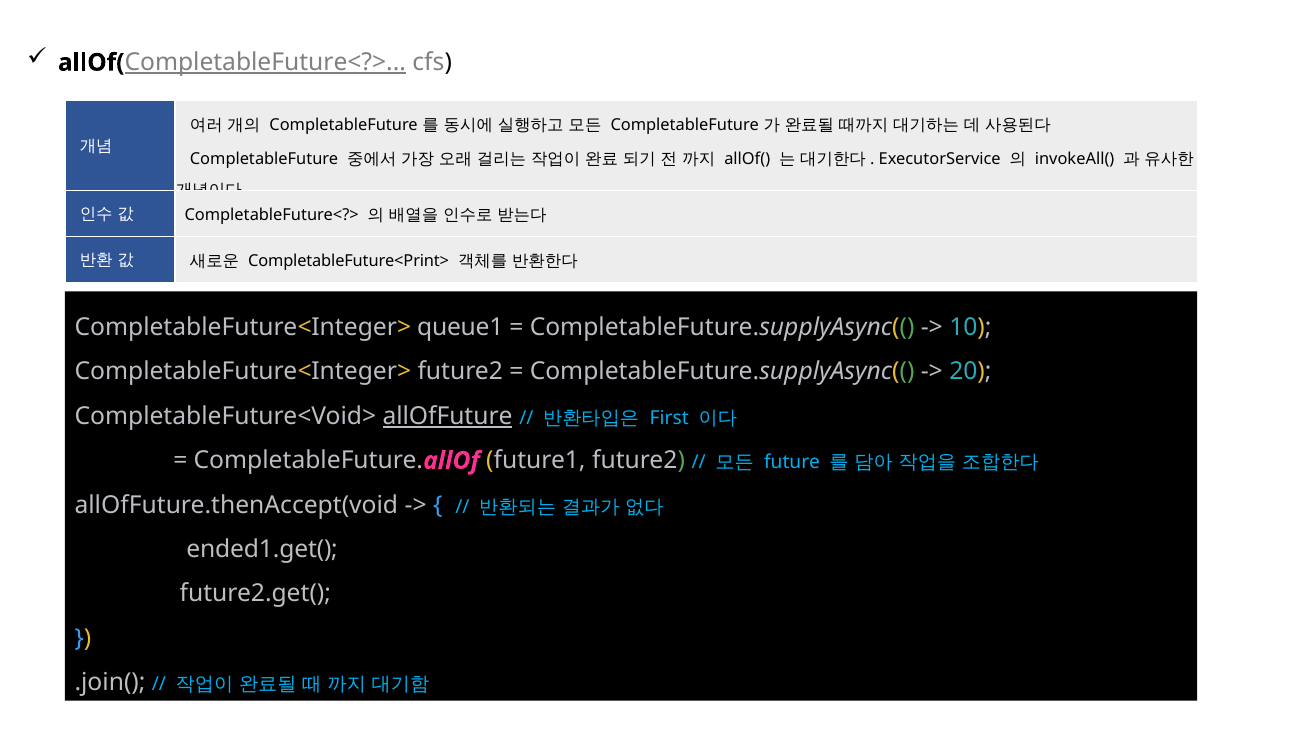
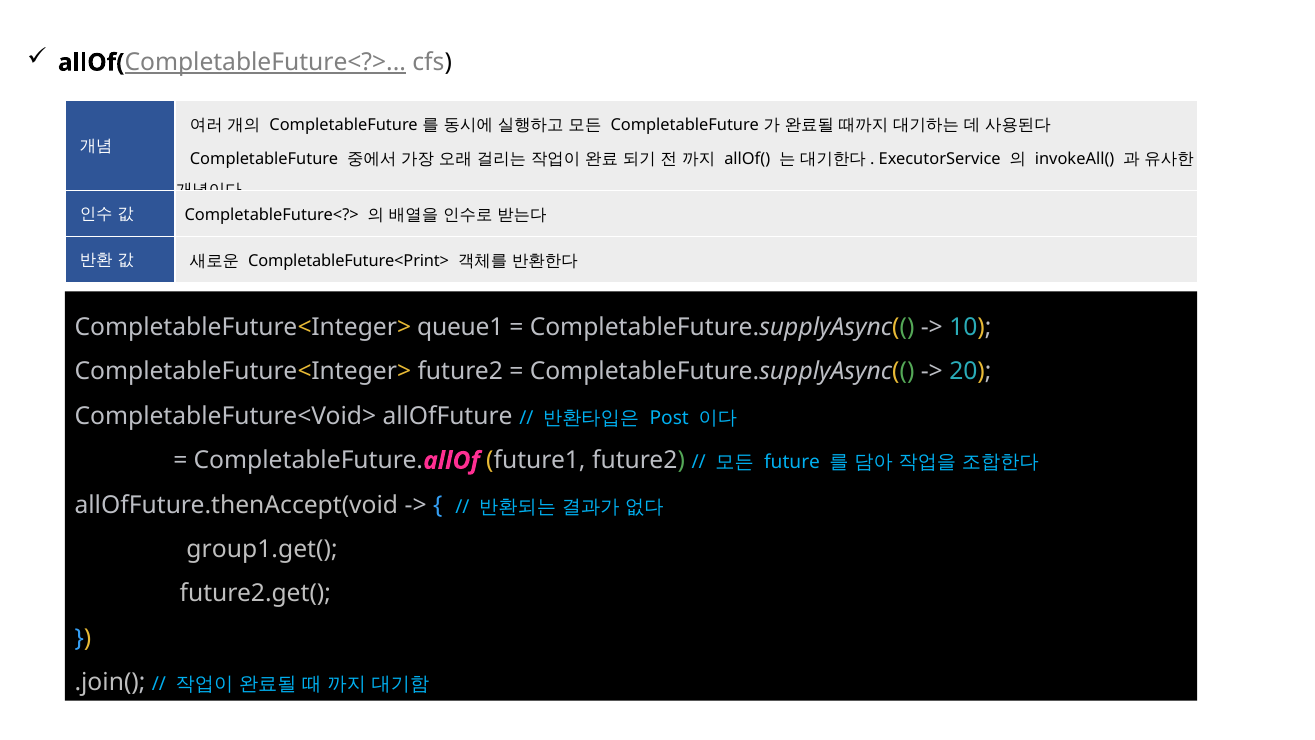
allOfFuture underline: present -> none
First: First -> Post
ended1.get(: ended1.get( -> group1.get(
